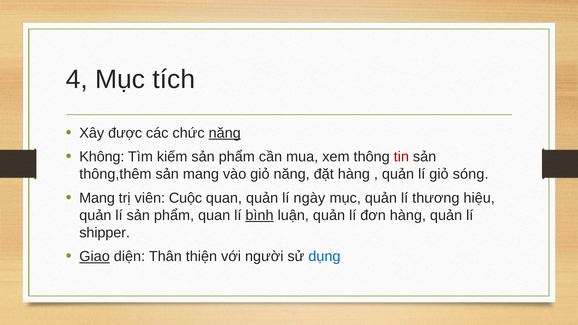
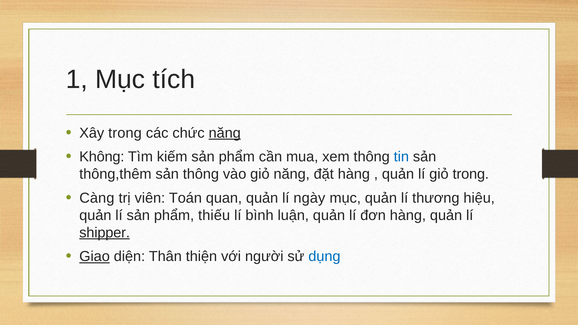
4: 4 -> 1
Xây được: được -> trong
tin colour: red -> blue
sản mang: mang -> thông
giỏ sóng: sóng -> trong
Mang at (97, 198): Mang -> Càng
Cuộc: Cuộc -> Toán
phẩm quan: quan -> thiếu
bình underline: present -> none
shipper underline: none -> present
